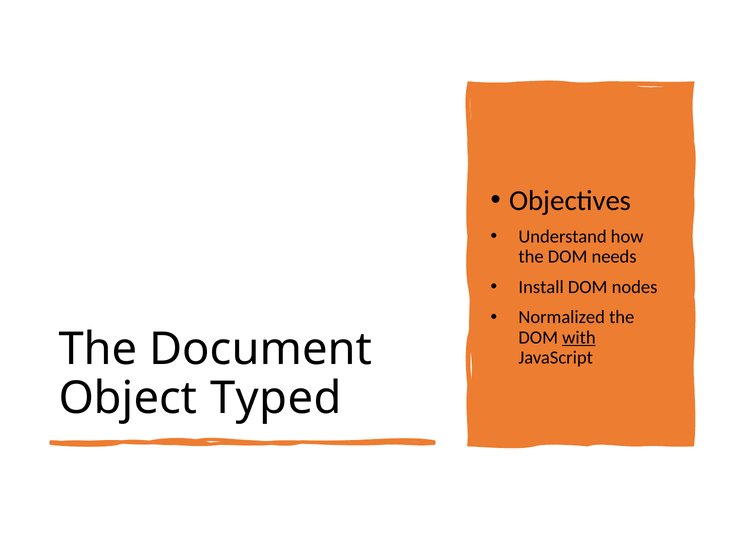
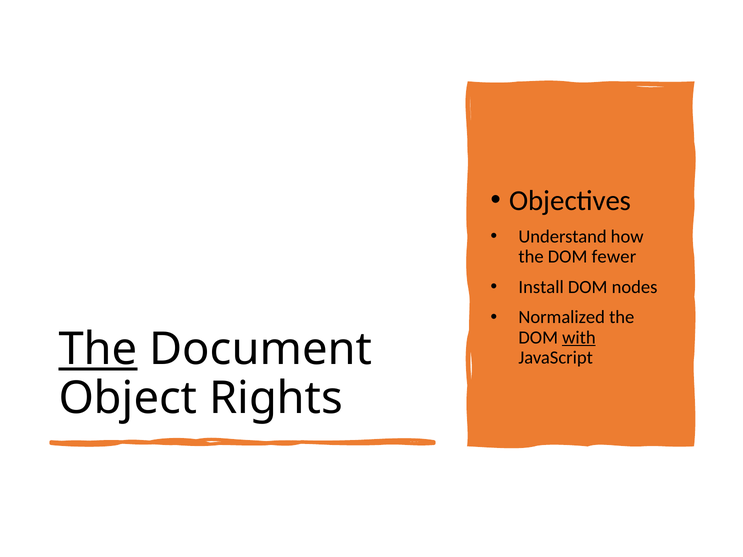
needs: needs -> fewer
The at (98, 350) underline: none -> present
Typed: Typed -> Rights
